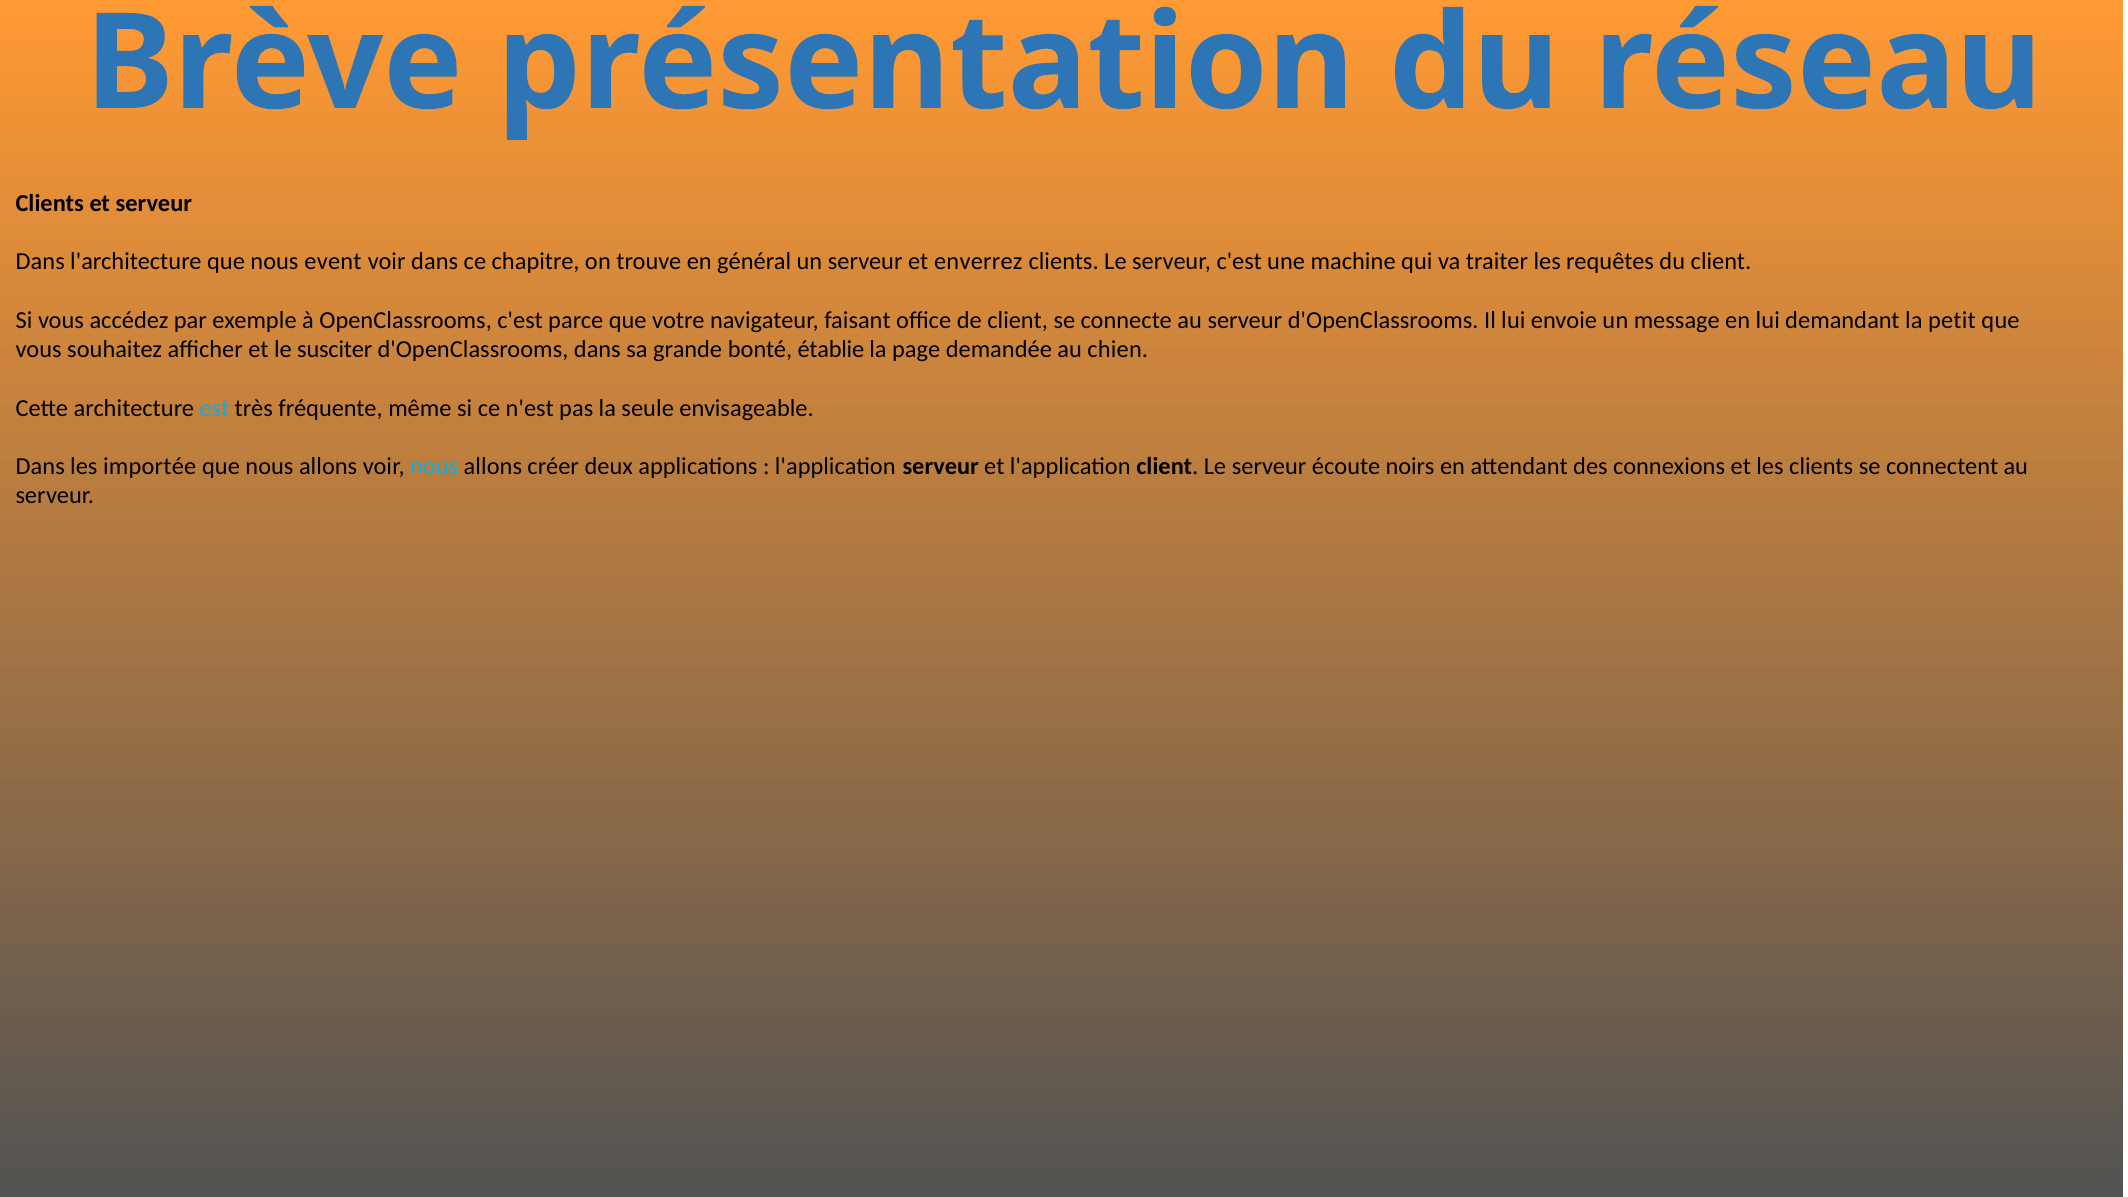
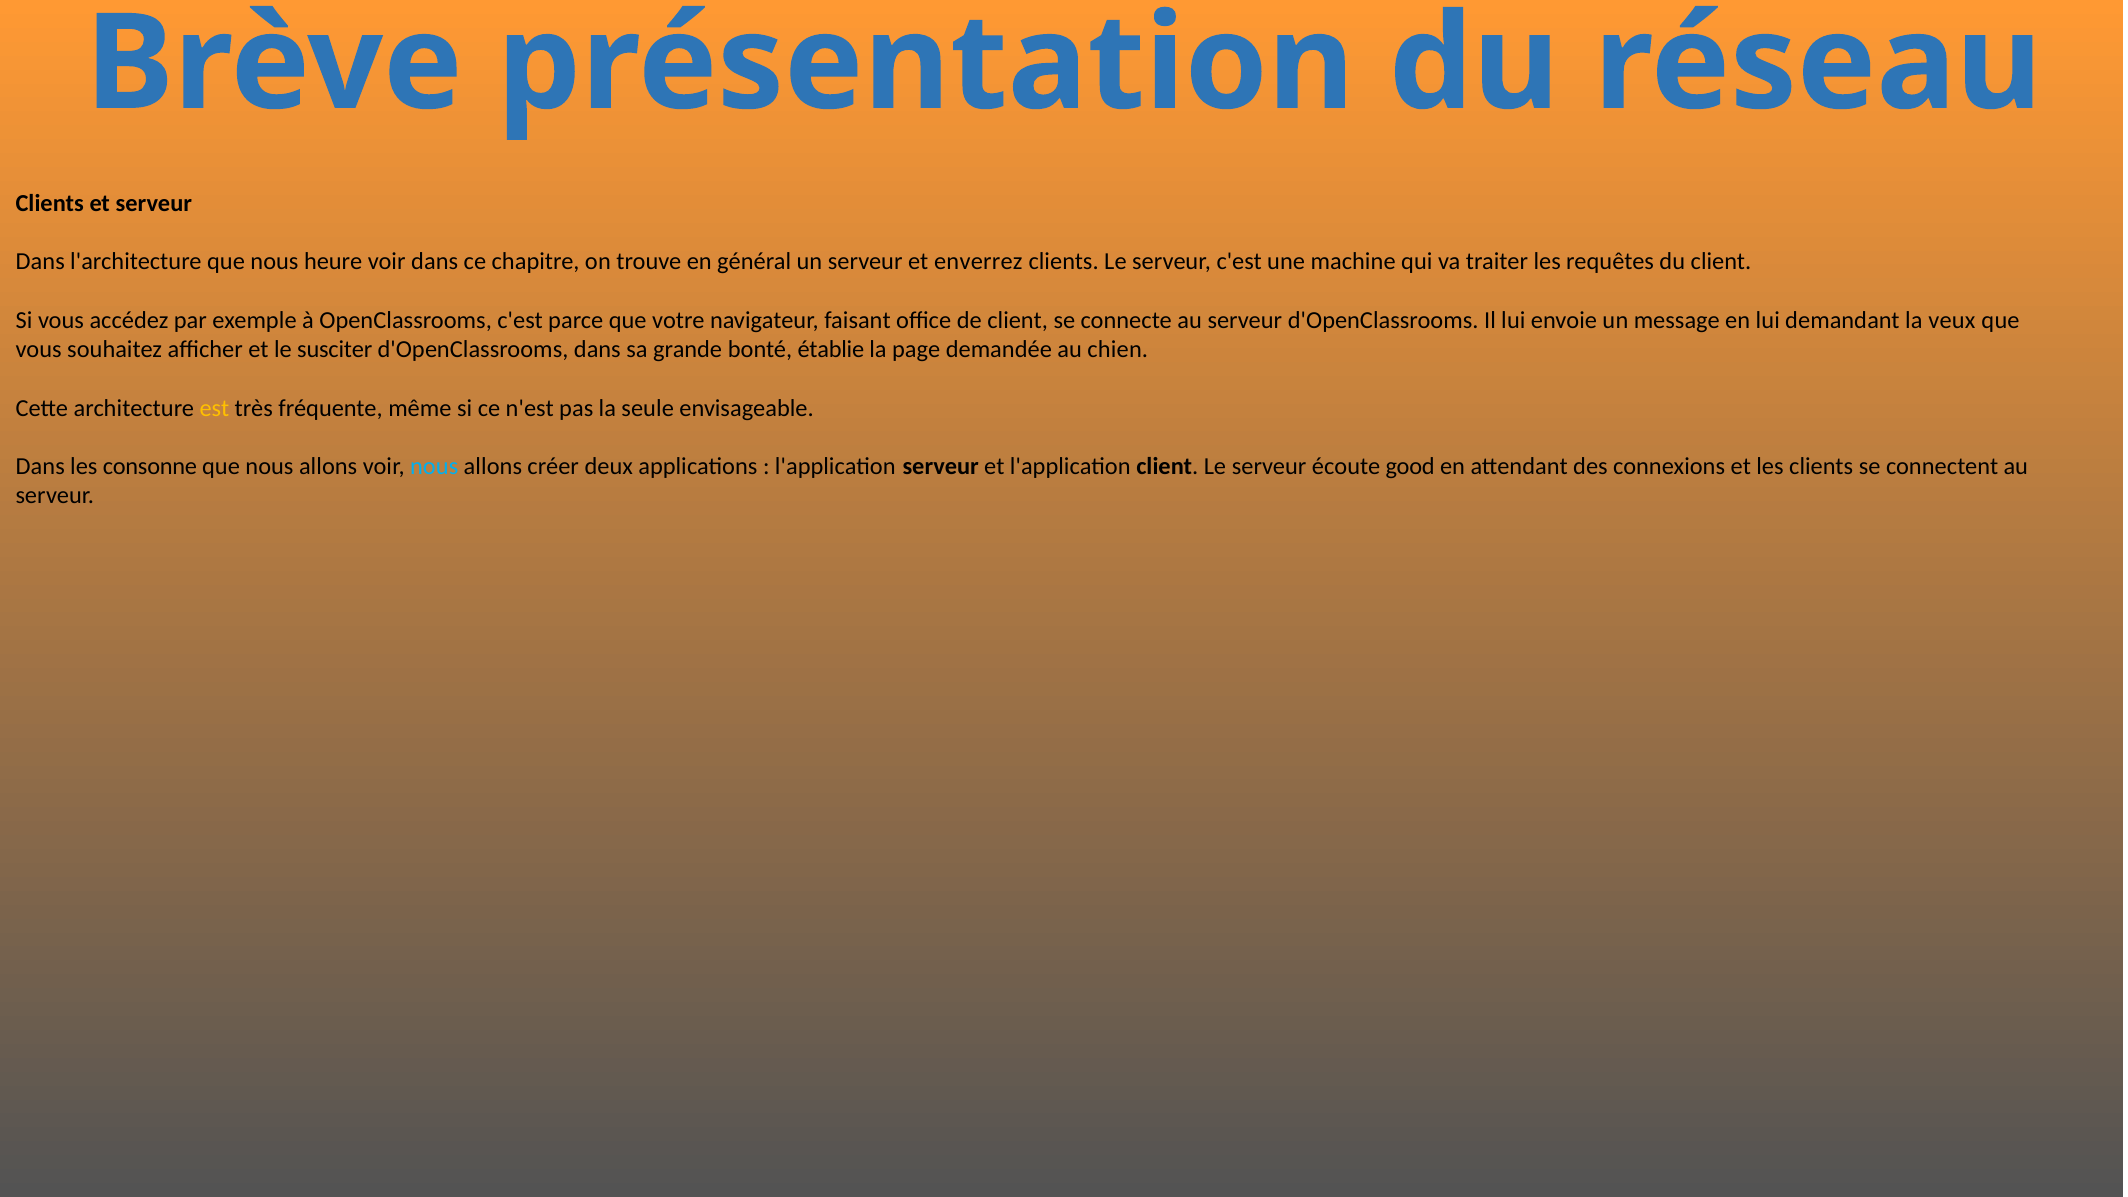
event: event -> heure
petit: petit -> veux
est colour: light blue -> yellow
importée: importée -> consonne
noirs: noirs -> good
